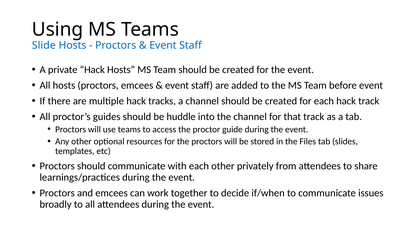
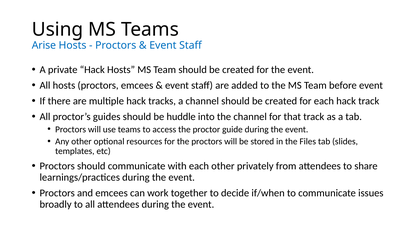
Slide: Slide -> Arise
